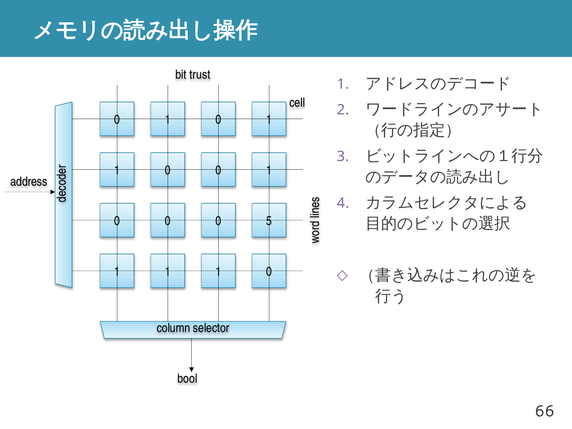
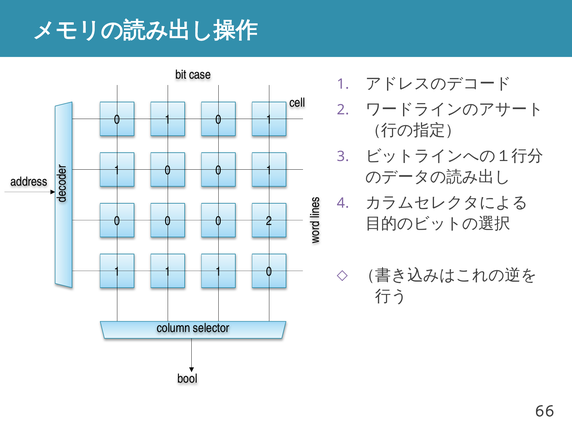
trust: trust -> case
0 5: 5 -> 2
